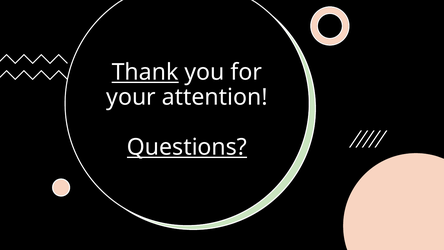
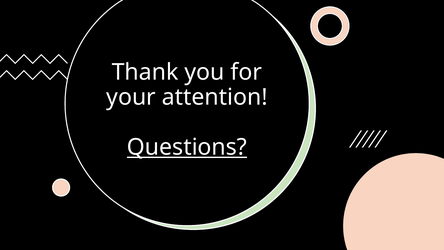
Thank underline: present -> none
